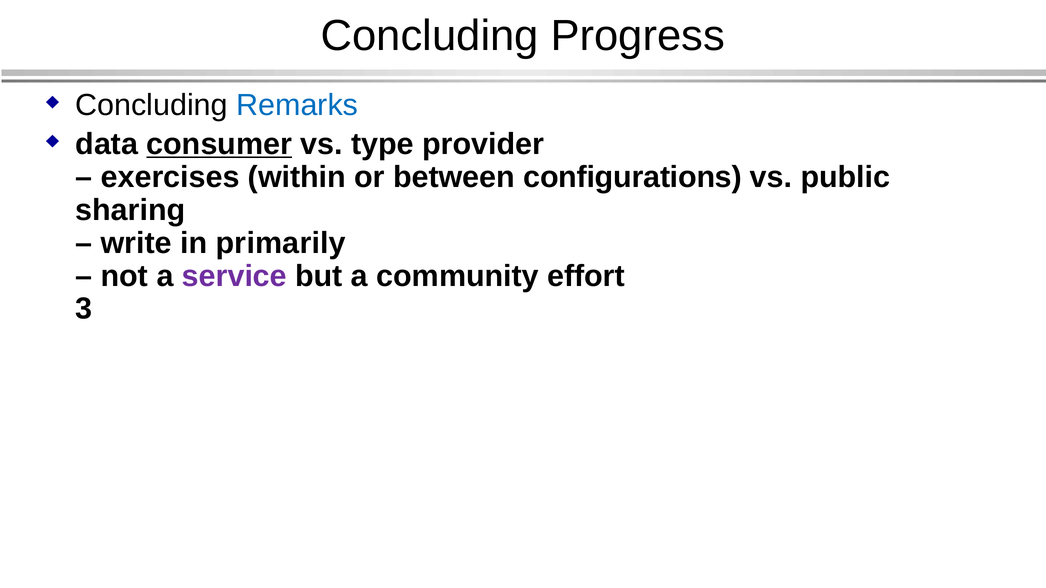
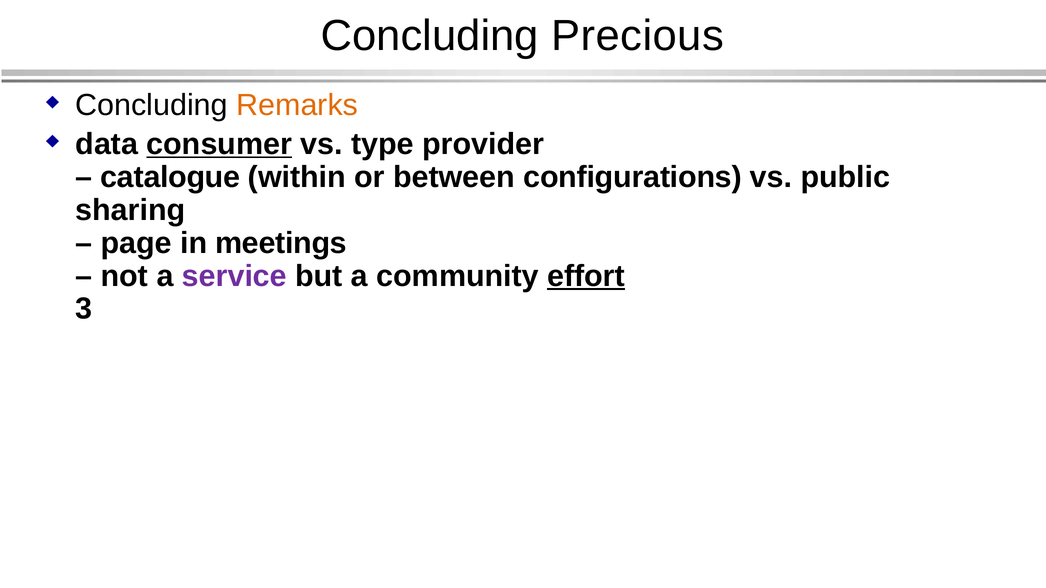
Progress: Progress -> Precious
Remarks colour: blue -> orange
exercises: exercises -> catalogue
write: write -> page
primarily: primarily -> meetings
effort underline: none -> present
